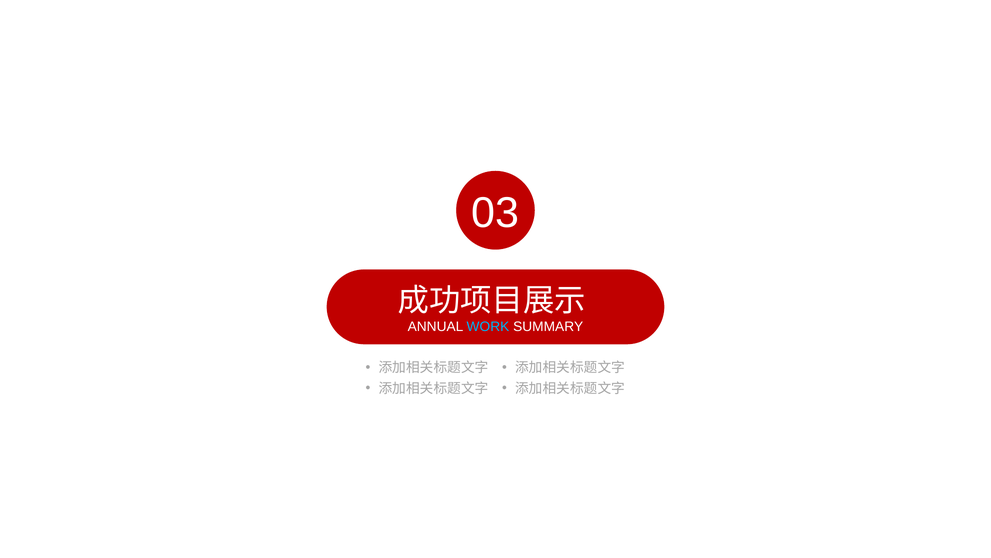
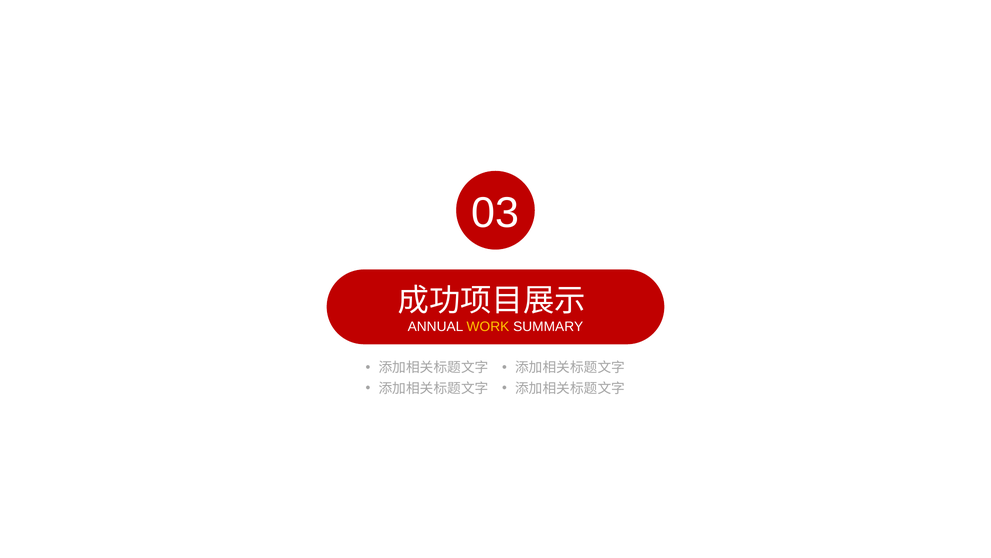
WORK colour: light blue -> yellow
